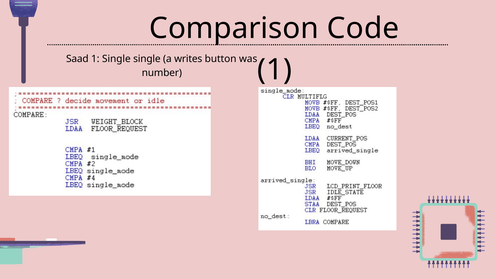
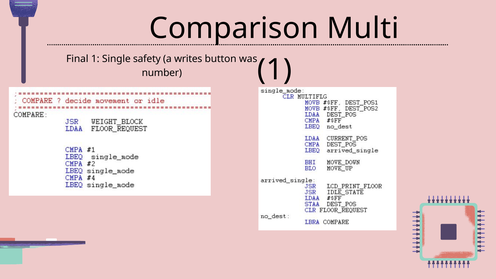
Code: Code -> Multi
Saad: Saad -> Final
Single single: single -> safety
